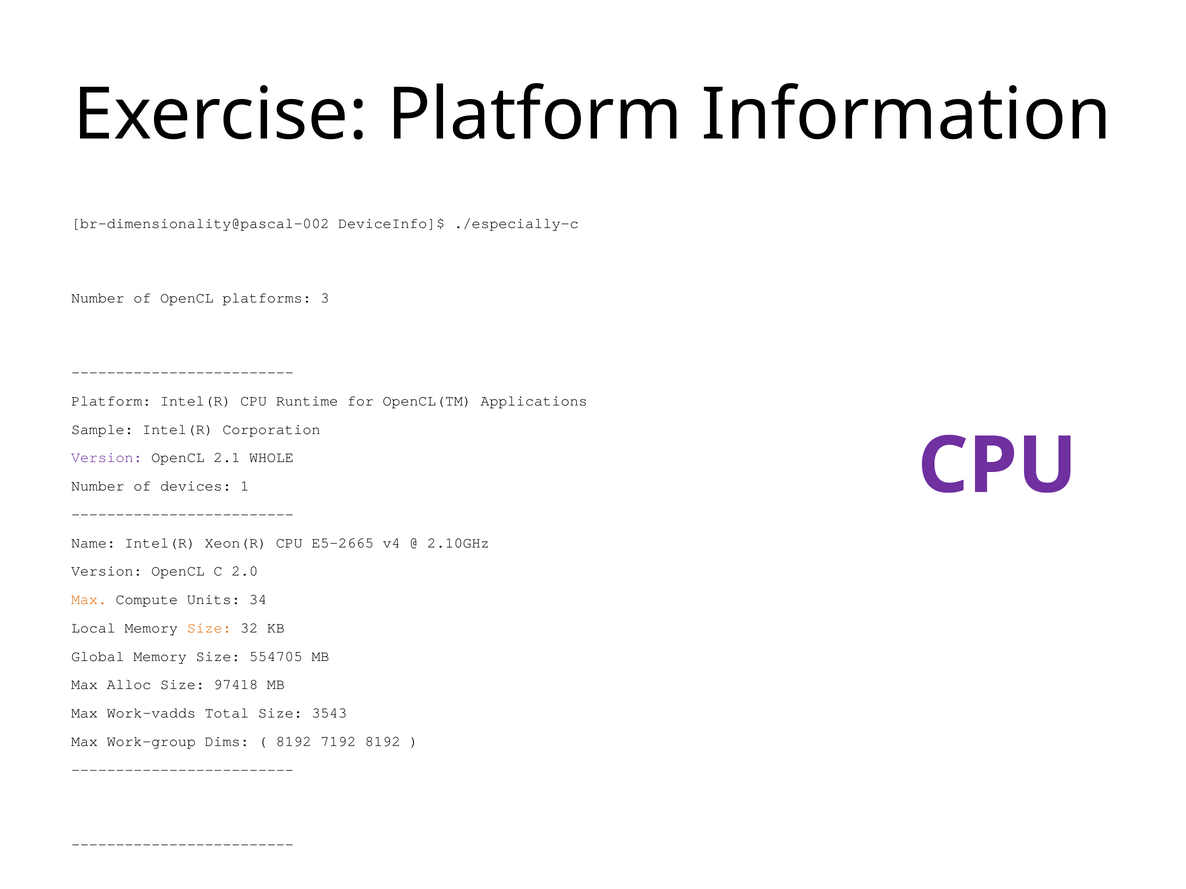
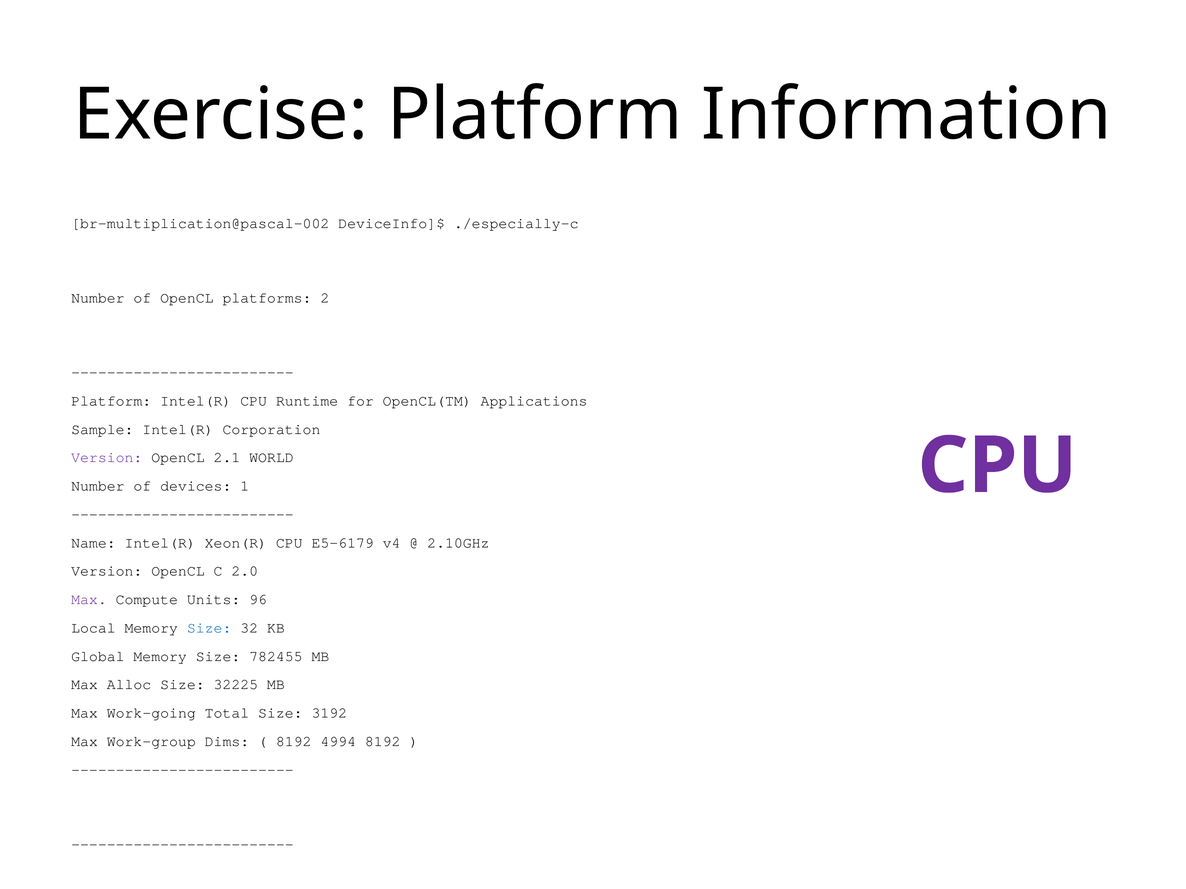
br-dimensionality@pascal-002: br-dimensionality@pascal-002 -> br-multiplication@pascal-002
3: 3 -> 2
WHOLE: WHOLE -> WORLD
E5-2665: E5-2665 -> E5-6179
Max at (89, 600) colour: orange -> purple
34: 34 -> 96
Size at (209, 628) colour: orange -> blue
554705: 554705 -> 782455
97418: 97418 -> 32225
Work-vadds: Work-vadds -> Work-going
3543: 3543 -> 3192
7192: 7192 -> 4994
